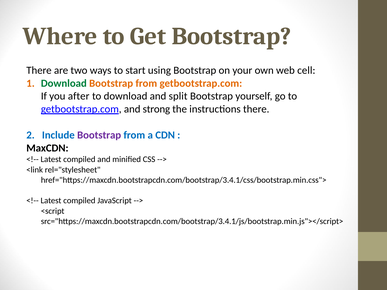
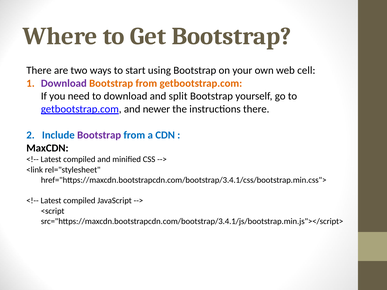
Download at (64, 83) colour: green -> purple
after: after -> need
strong: strong -> newer
